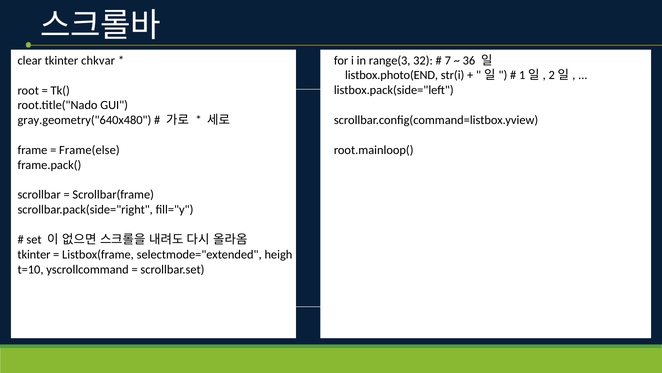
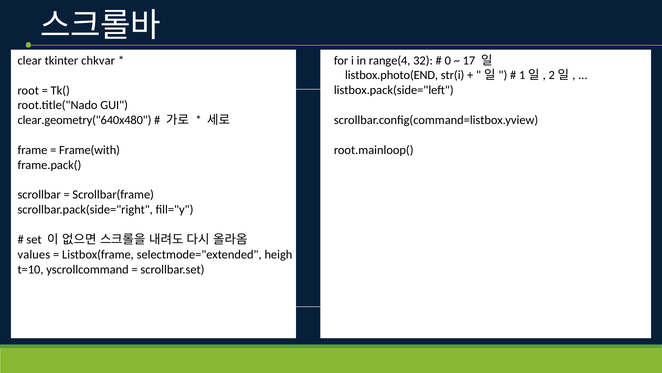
range(3: range(3 -> range(4
7: 7 -> 0
36: 36 -> 17
gray.geometry("640x480: gray.geometry("640x480 -> clear.geometry("640x480
Frame(else: Frame(else -> Frame(with
tkinter at (34, 254): tkinter -> values
